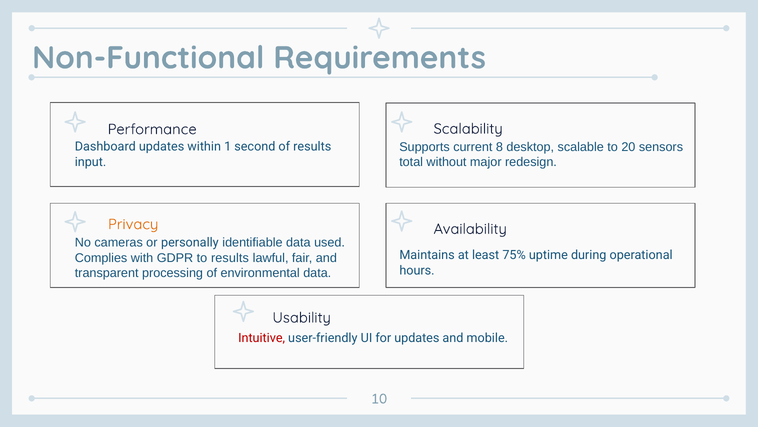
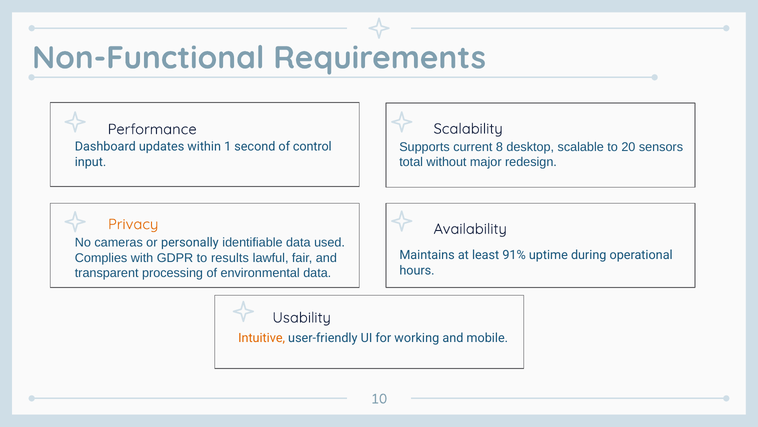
of results: results -> control
75%: 75% -> 91%
Intuitive colour: red -> orange
for updates: updates -> working
